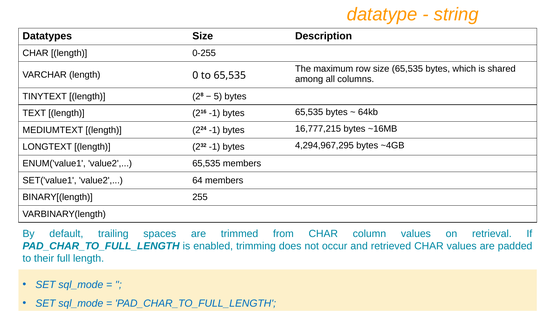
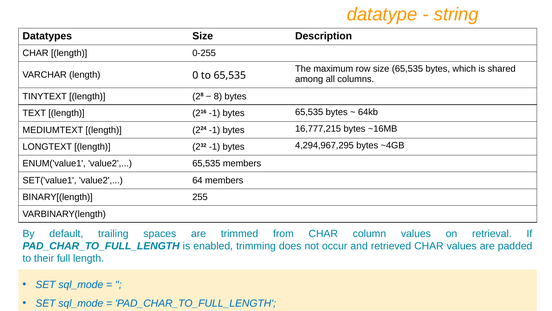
5: 5 -> 8
